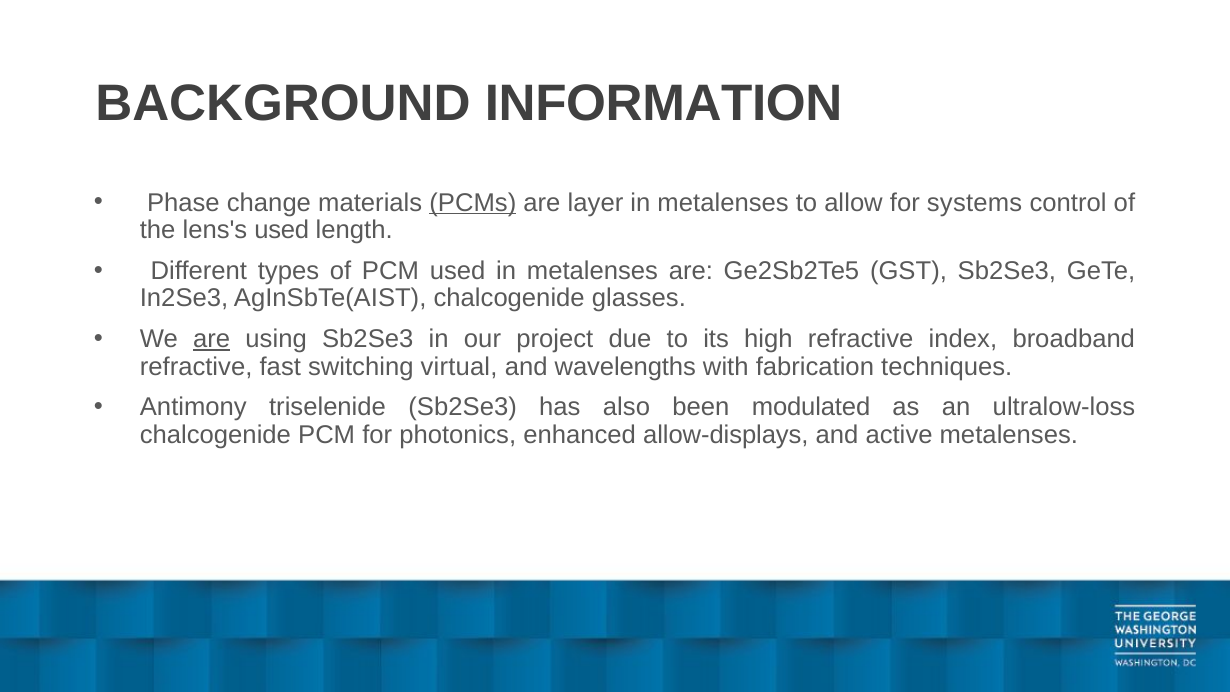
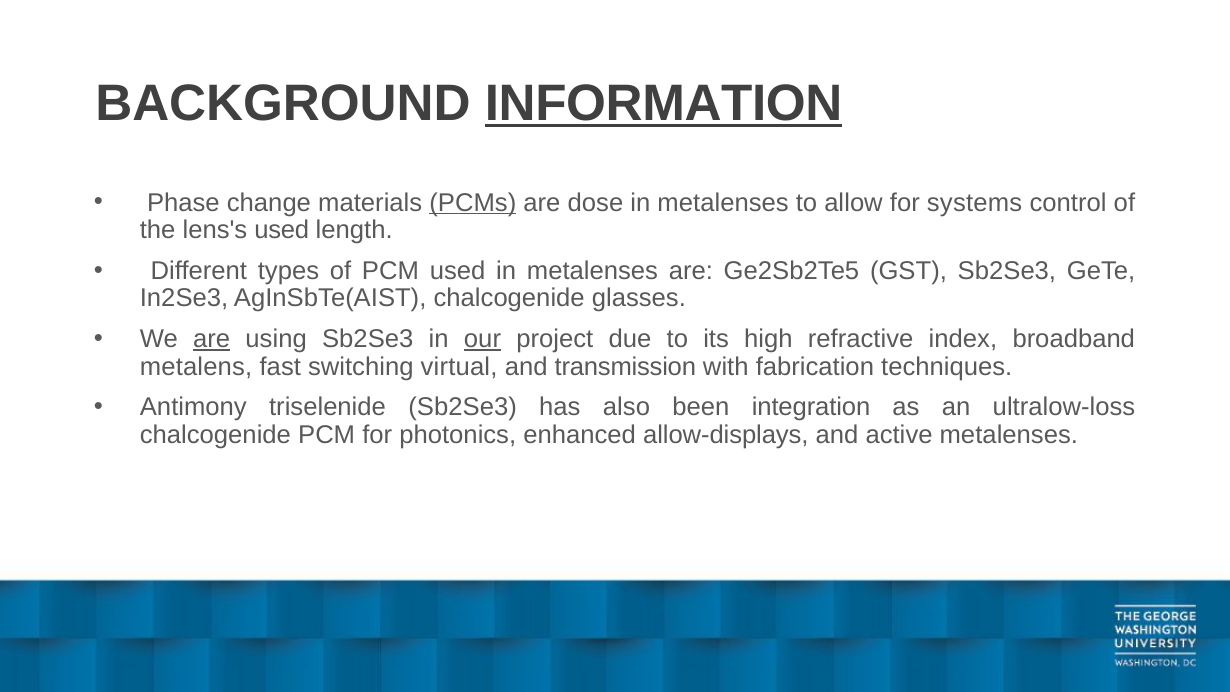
INFORMATION underline: none -> present
layer: layer -> dose
our underline: none -> present
refractive at (196, 367): refractive -> metalens
wavelengths: wavelengths -> transmission
modulated: modulated -> integration
